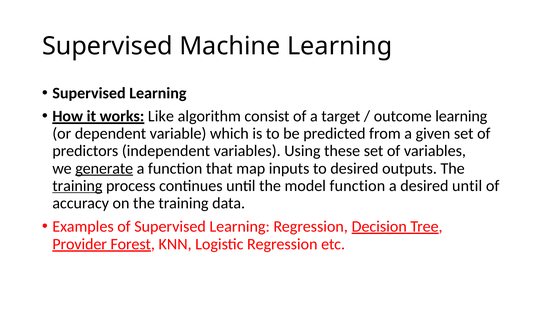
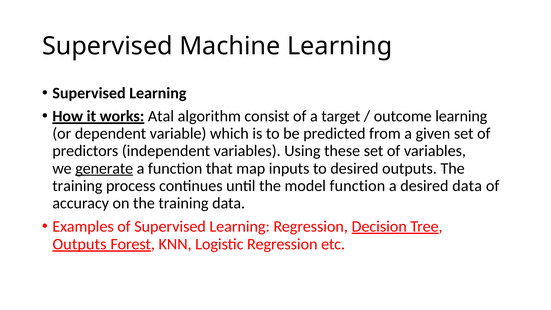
Like: Like -> Atal
training at (77, 186) underline: present -> none
desired until: until -> data
Provider at (80, 244): Provider -> Outputs
